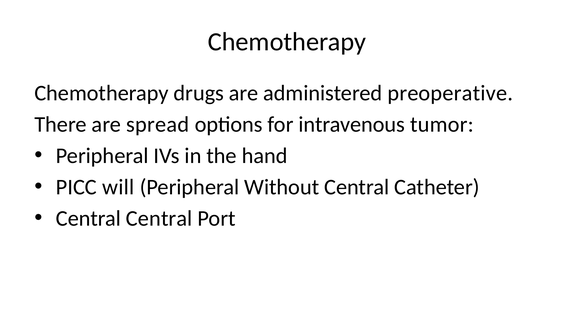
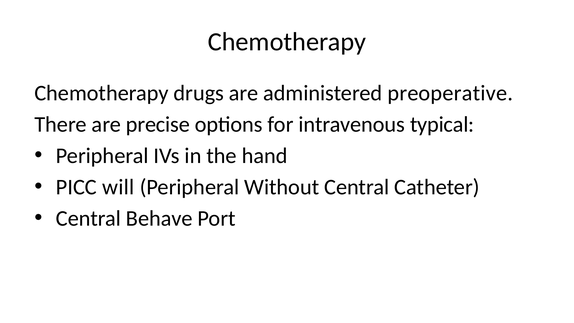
spread: spread -> precise
tumor: tumor -> typical
Central Central: Central -> Behave
